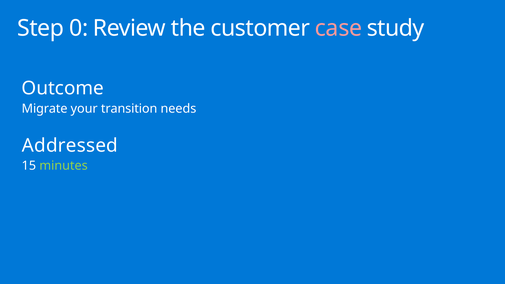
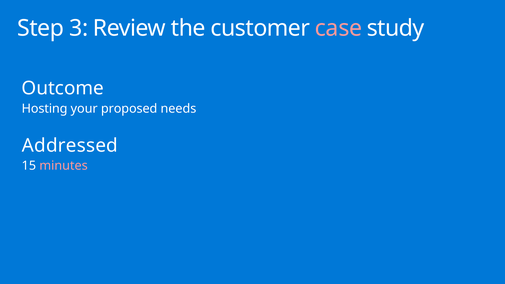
0: 0 -> 3
Migrate: Migrate -> Hosting
transition: transition -> proposed
minutes colour: light green -> pink
